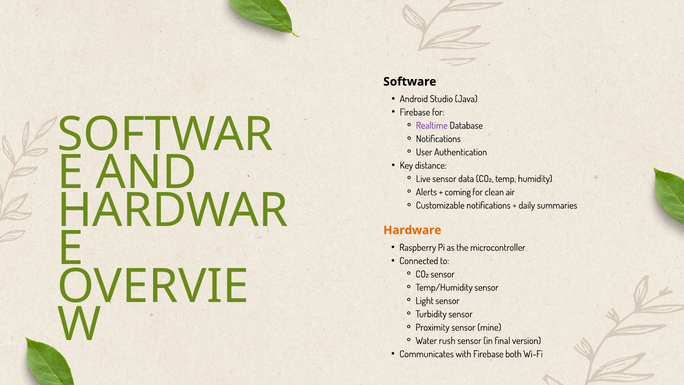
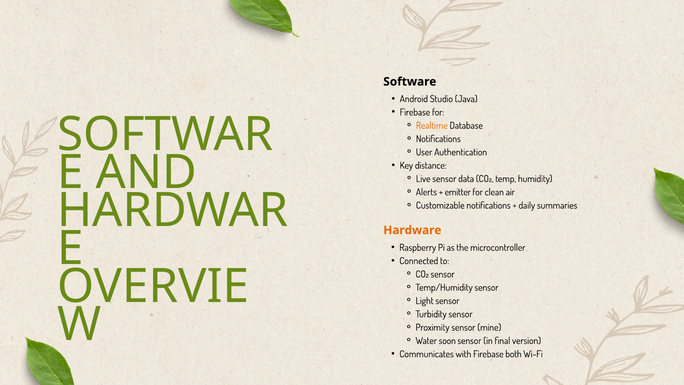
Realtime colour: purple -> orange
coming: coming -> emitter
rush: rush -> soon
